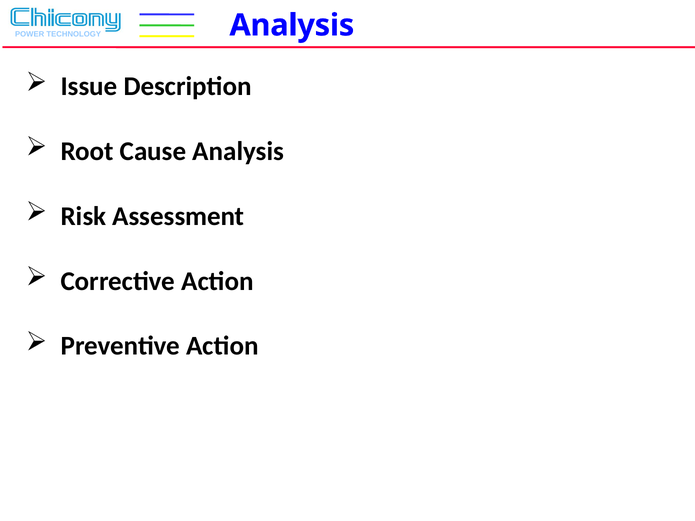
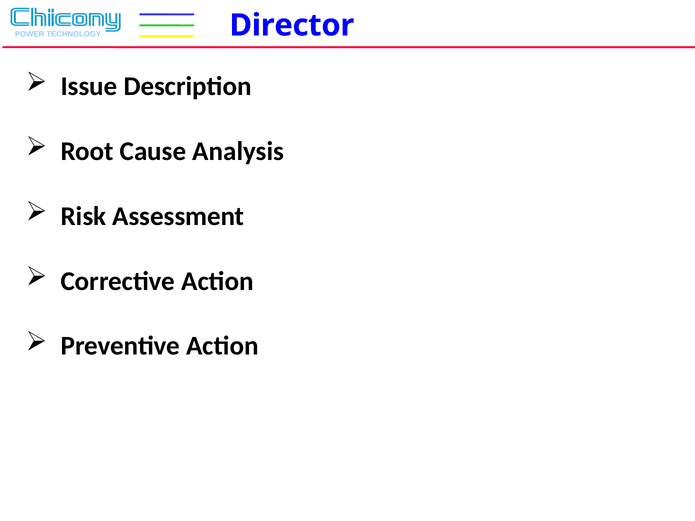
Analysis at (292, 25): Analysis -> Director
